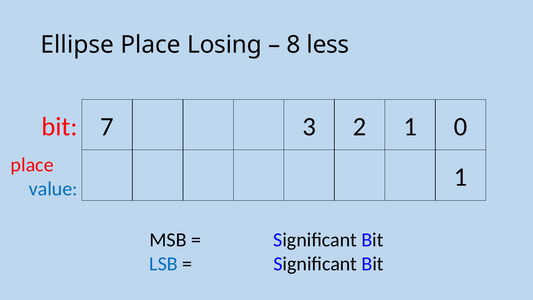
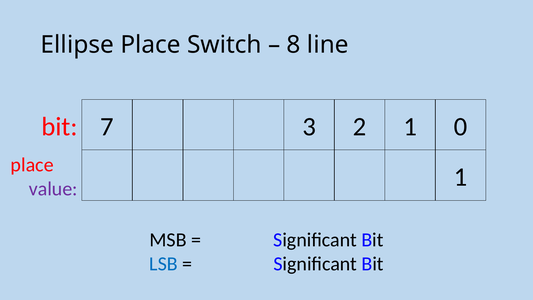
Losing: Losing -> Switch
less: less -> line
value colour: blue -> purple
